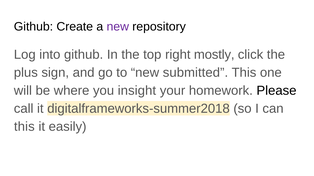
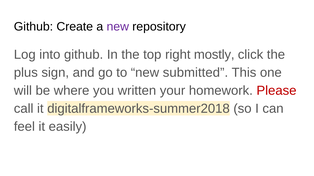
insight: insight -> written
Please colour: black -> red
this at (24, 127): this -> feel
